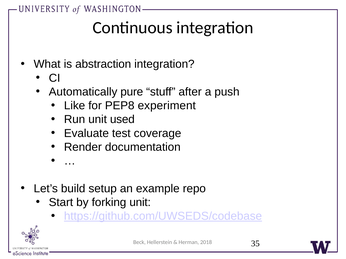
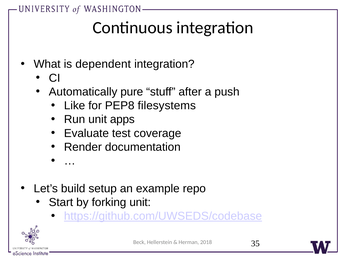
abstraction: abstraction -> dependent
experiment: experiment -> filesystems
used: used -> apps
